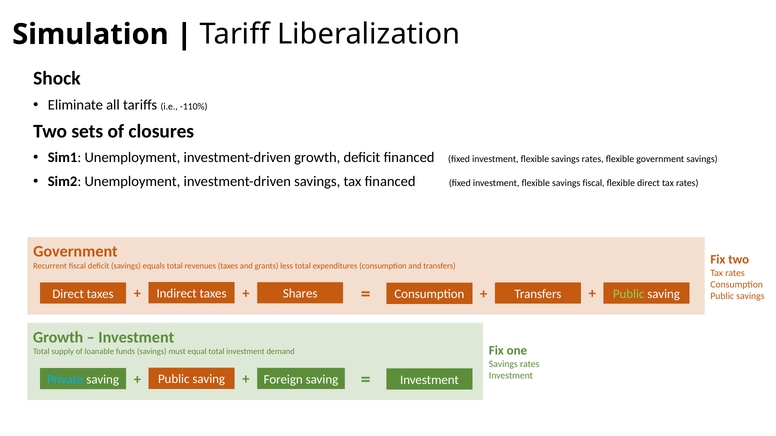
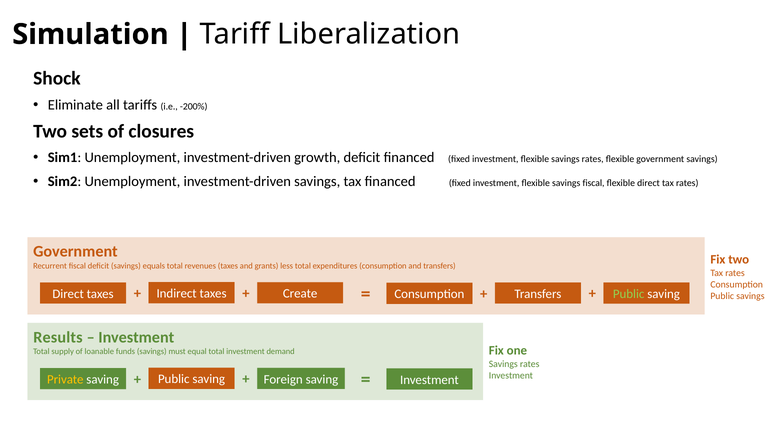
-110%: -110% -> -200%
Shares: Shares -> Create
Growth at (58, 338): Growth -> Results
Private colour: light blue -> yellow
